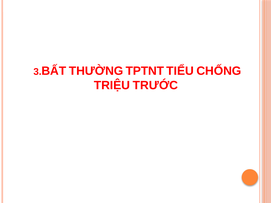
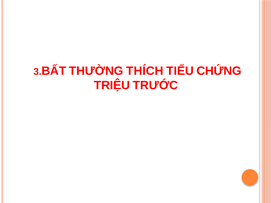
TPTNT: TPTNT -> THÍCH
CHỐNG: CHỐNG -> CHỨNG
